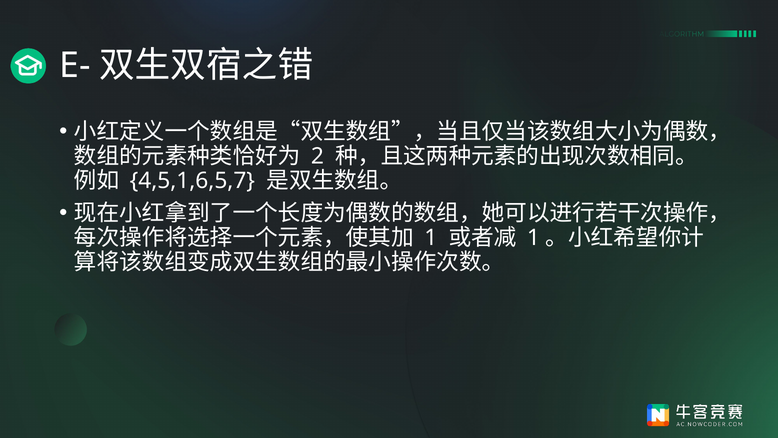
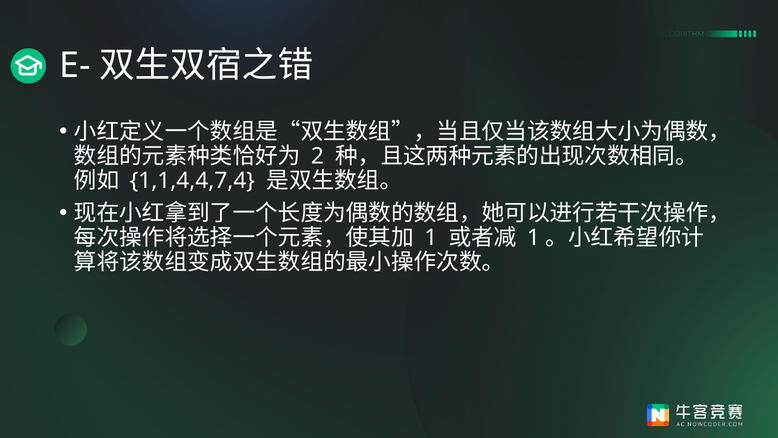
4,5,1,6,5,7: 4,5,1,6,5,7 -> 1,1,4,4,7,4
